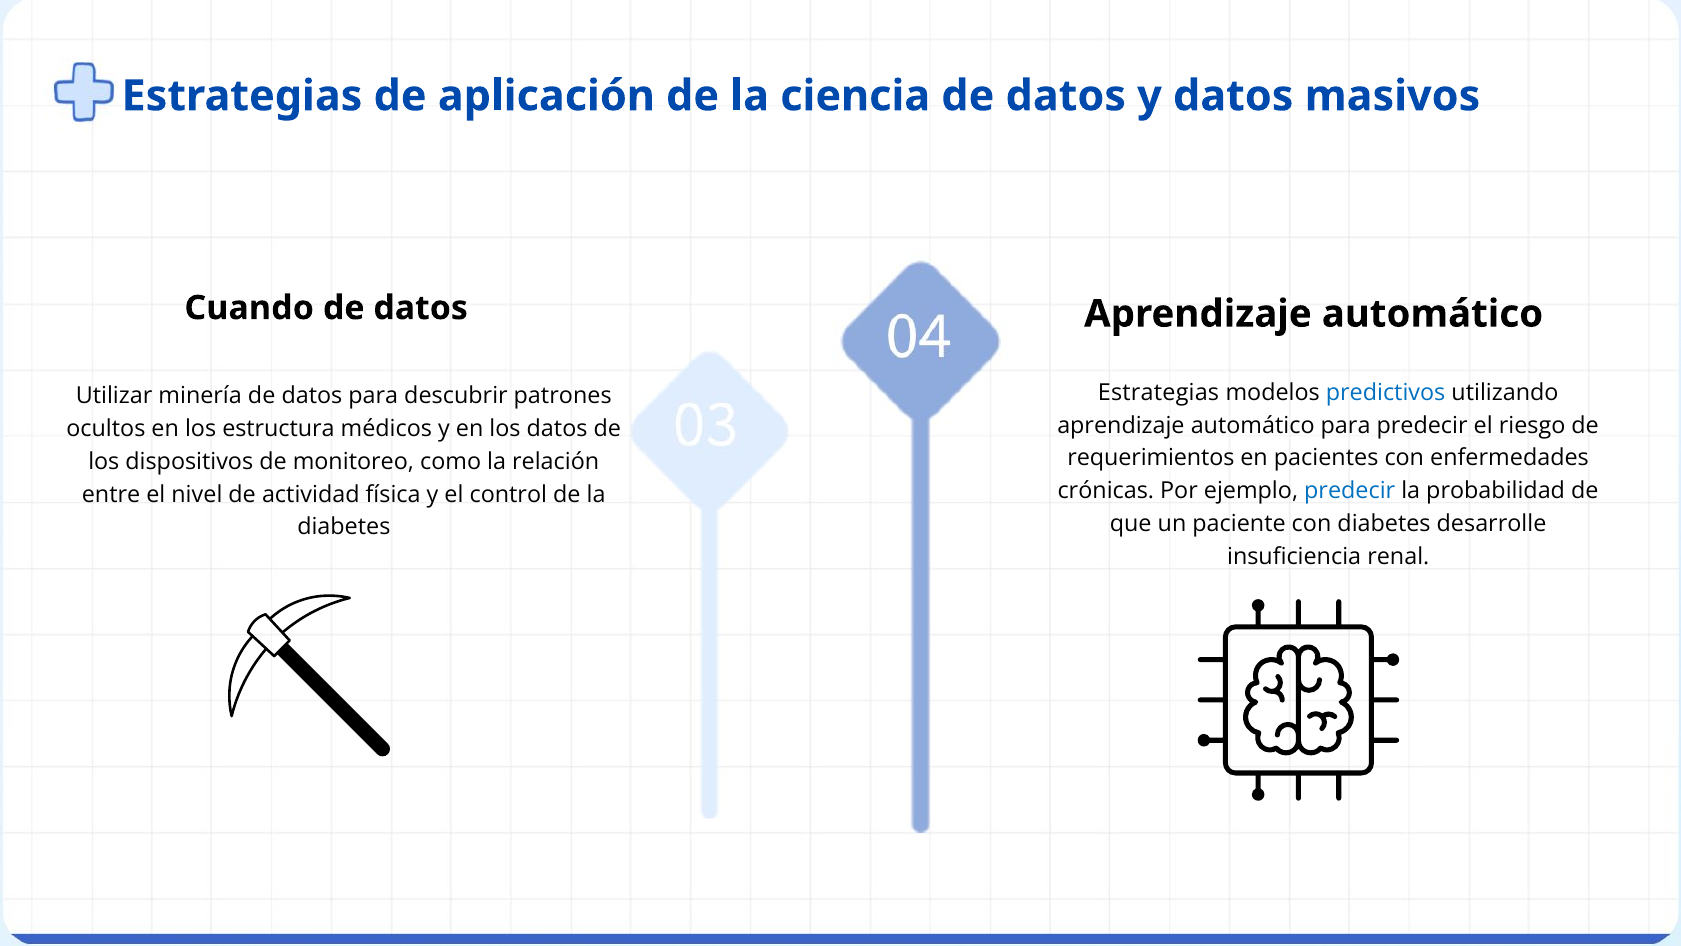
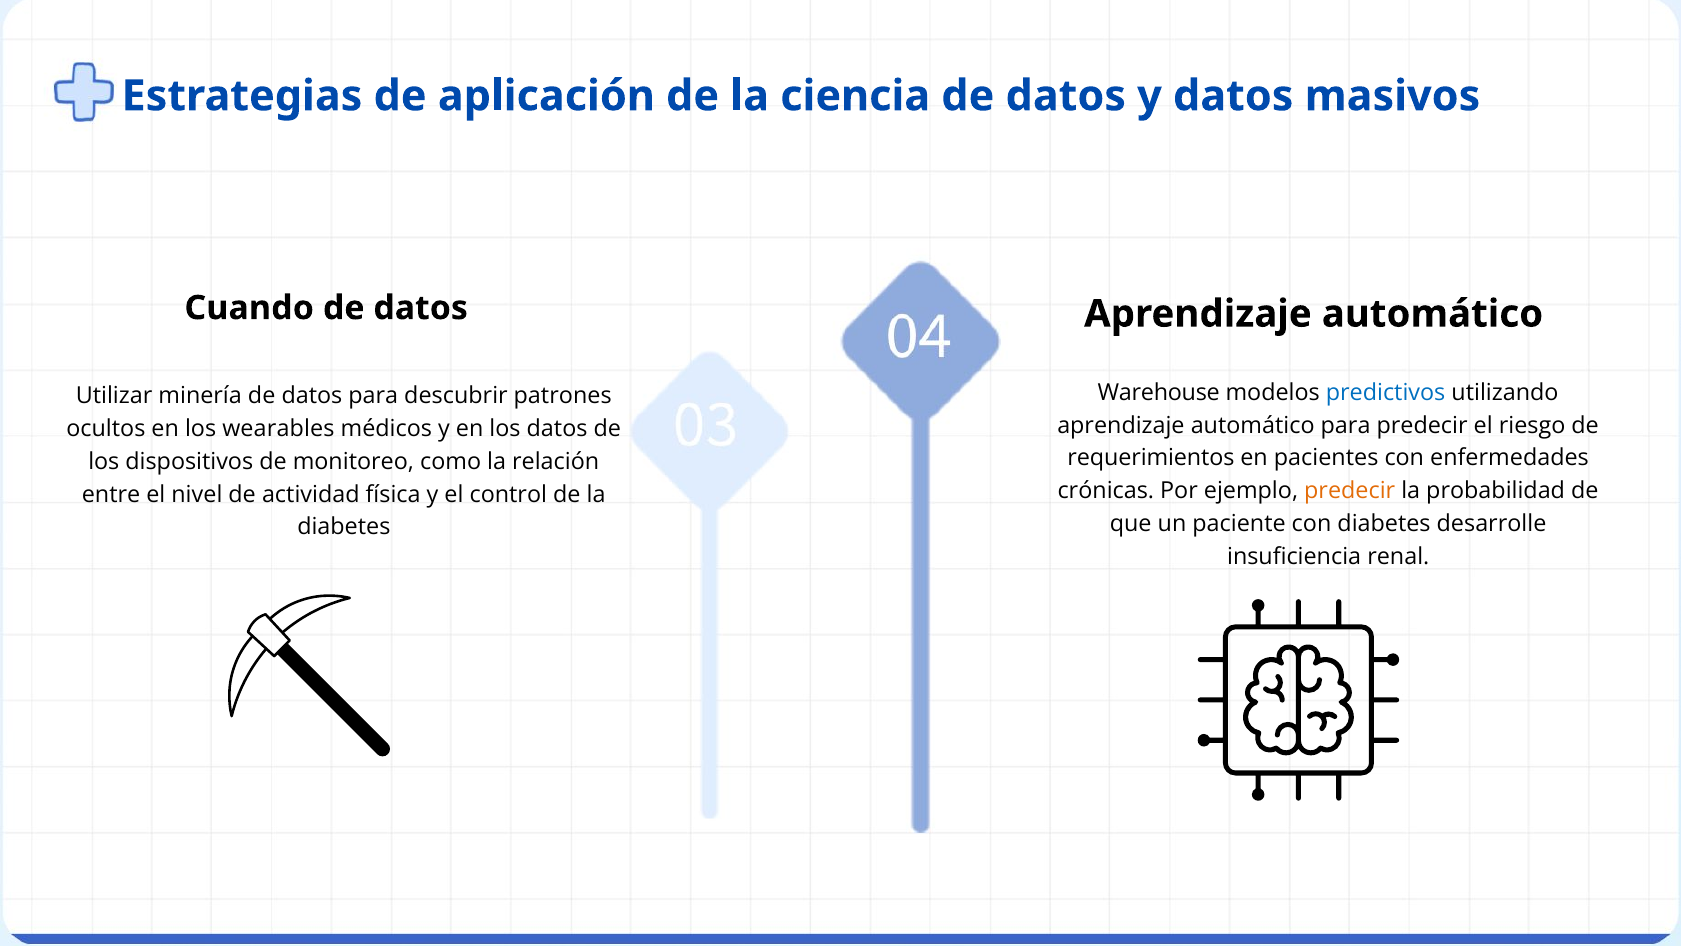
Estrategias at (1158, 393): Estrategias -> Warehouse
estructura: estructura -> wearables
predecir at (1350, 491) colour: blue -> orange
